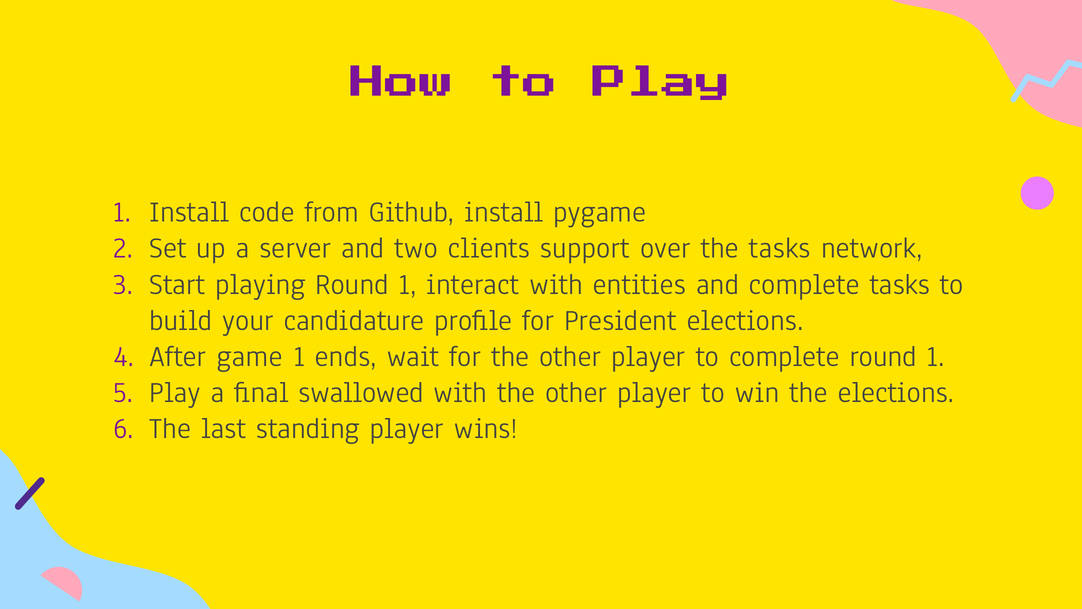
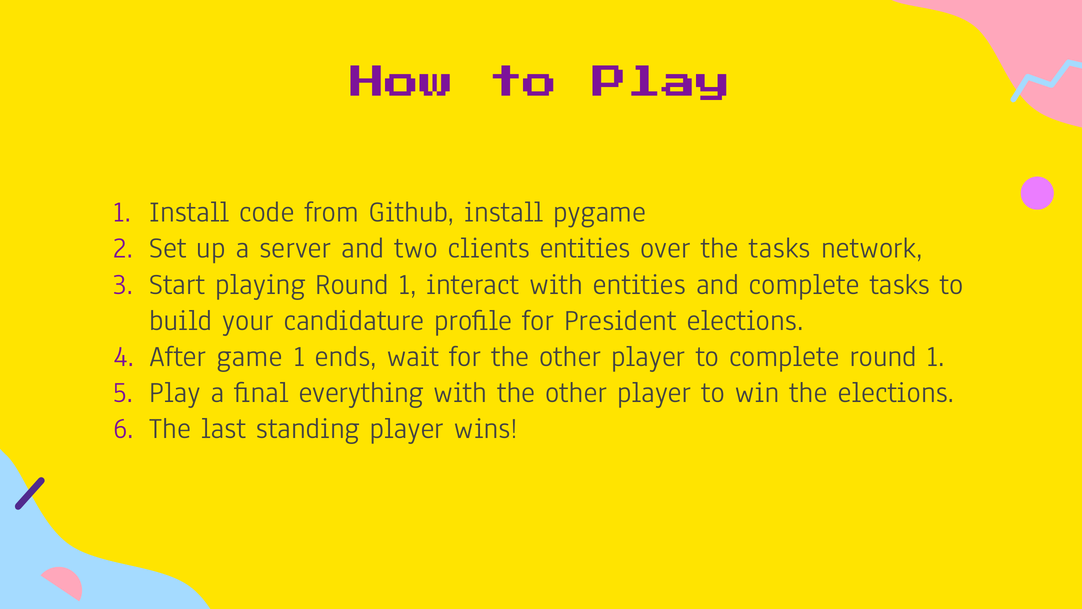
clients support: support -> entities
swallowed: swallowed -> everything
